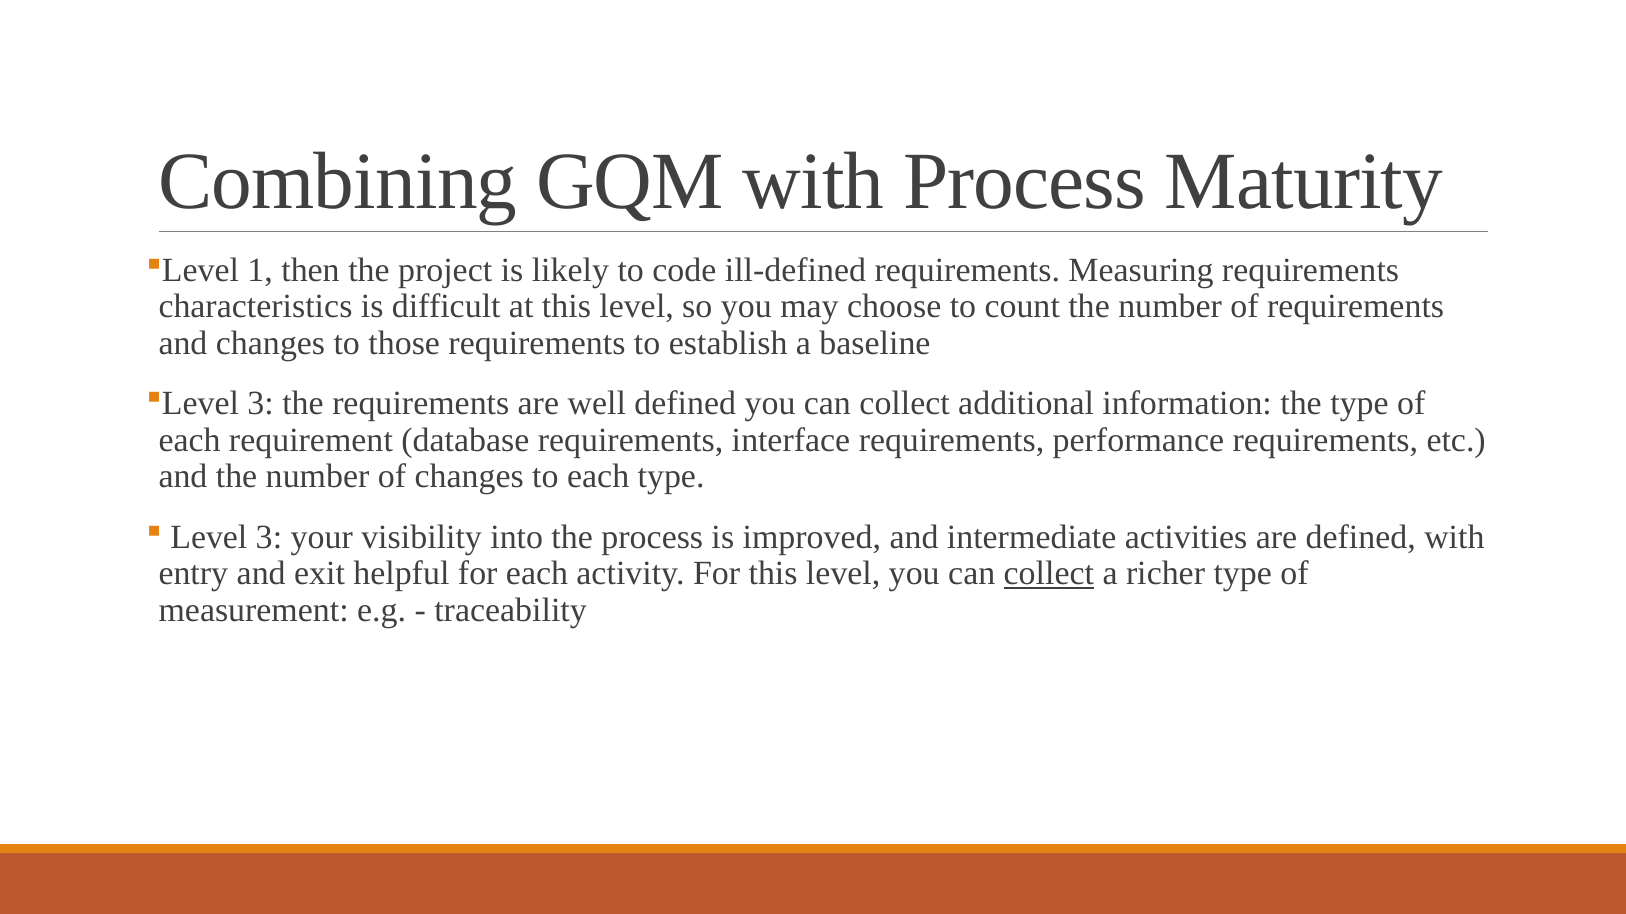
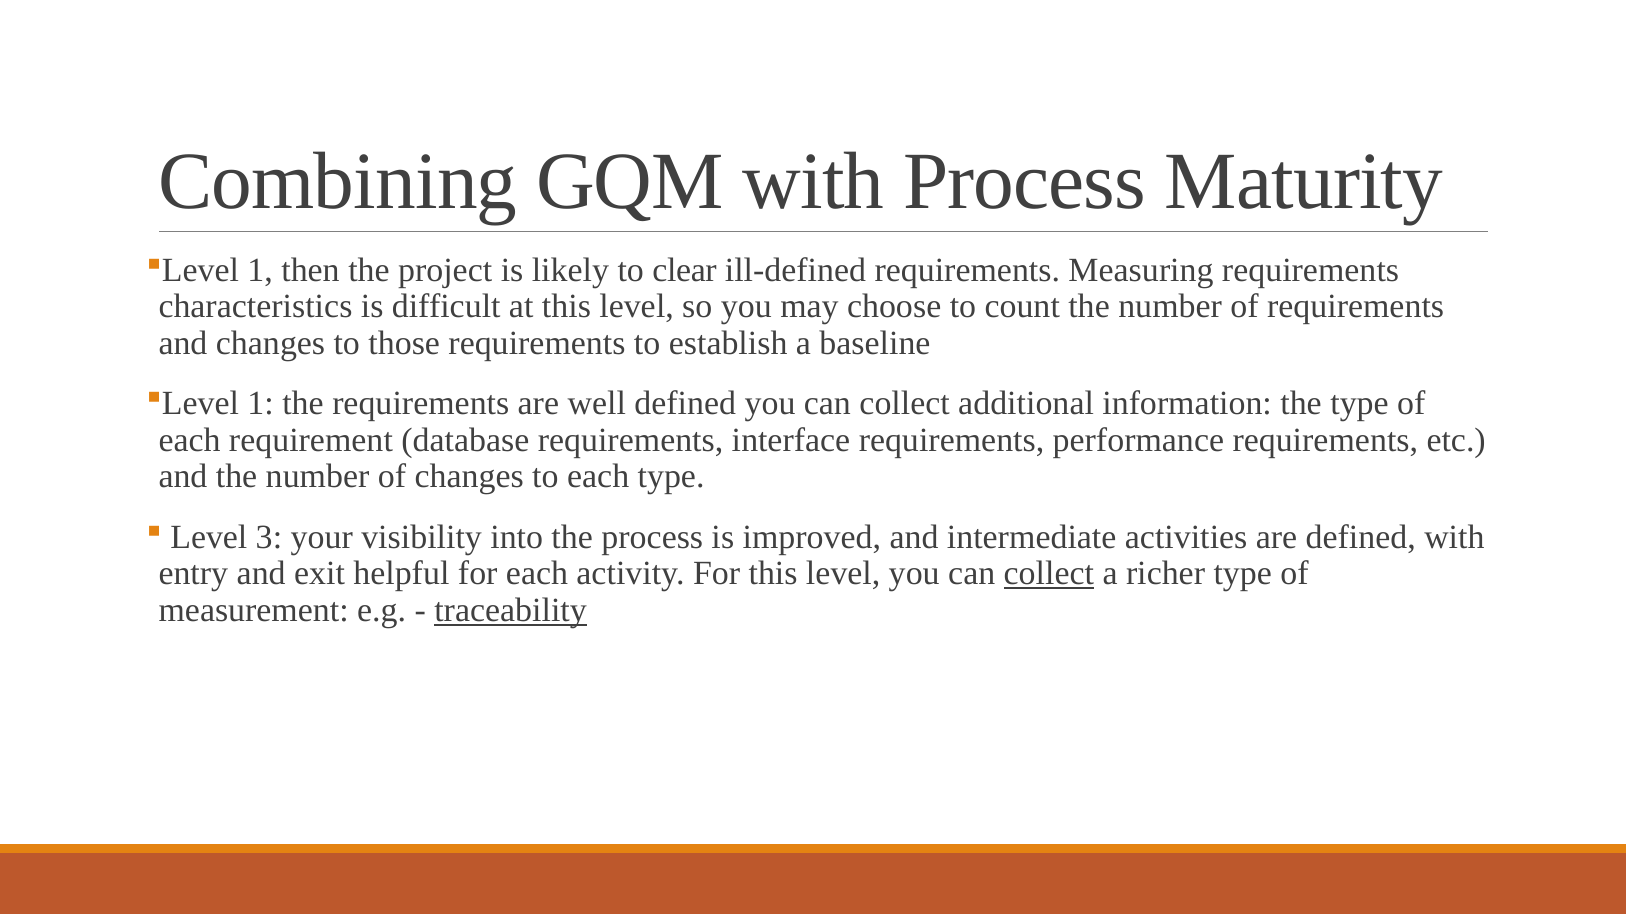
code: code -> clear
3 at (261, 404): 3 -> 1
traceability underline: none -> present
